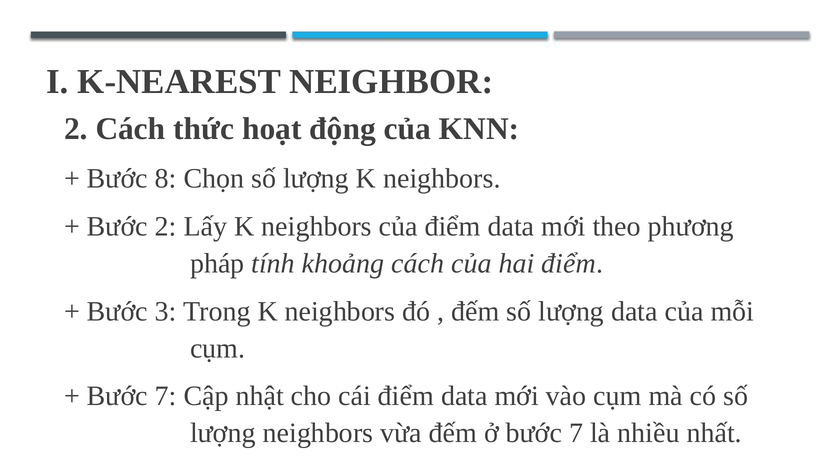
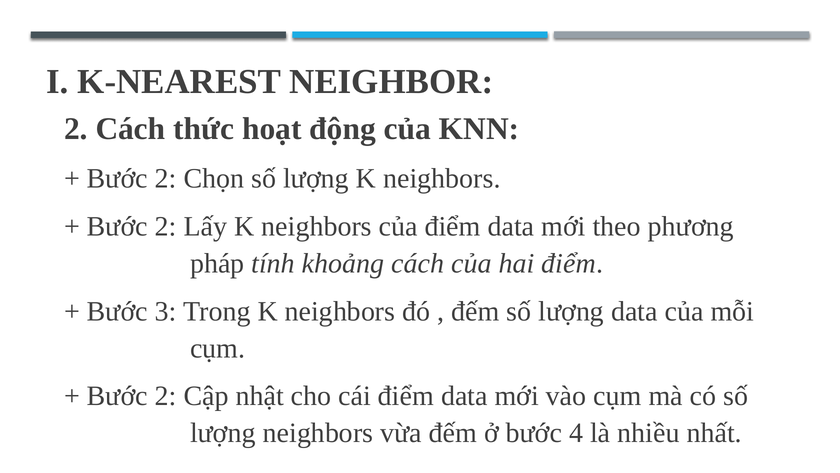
8 at (166, 178): 8 -> 2
7 at (166, 396): 7 -> 2
ở bước 7: 7 -> 4
